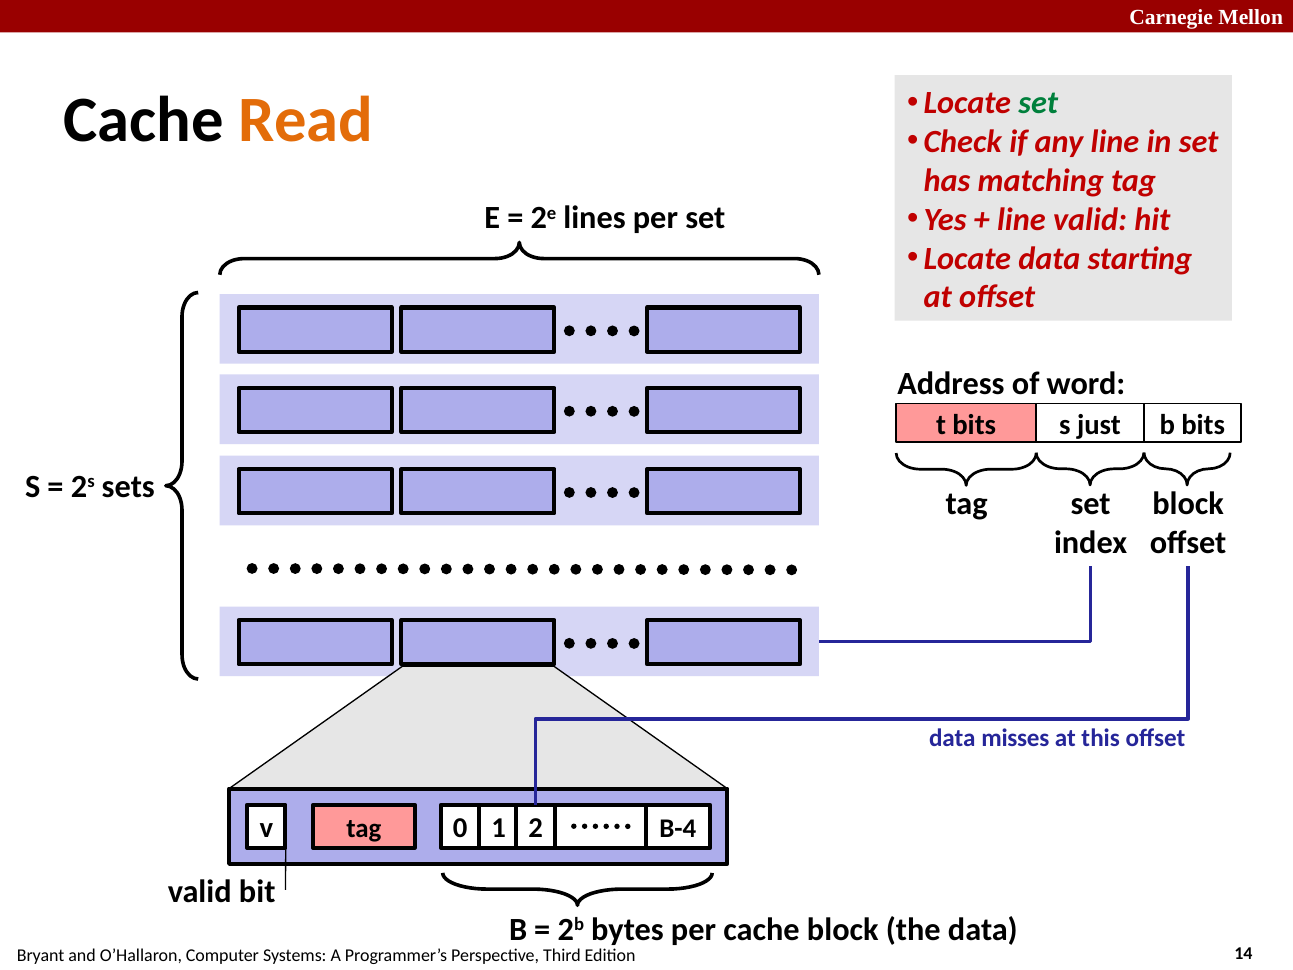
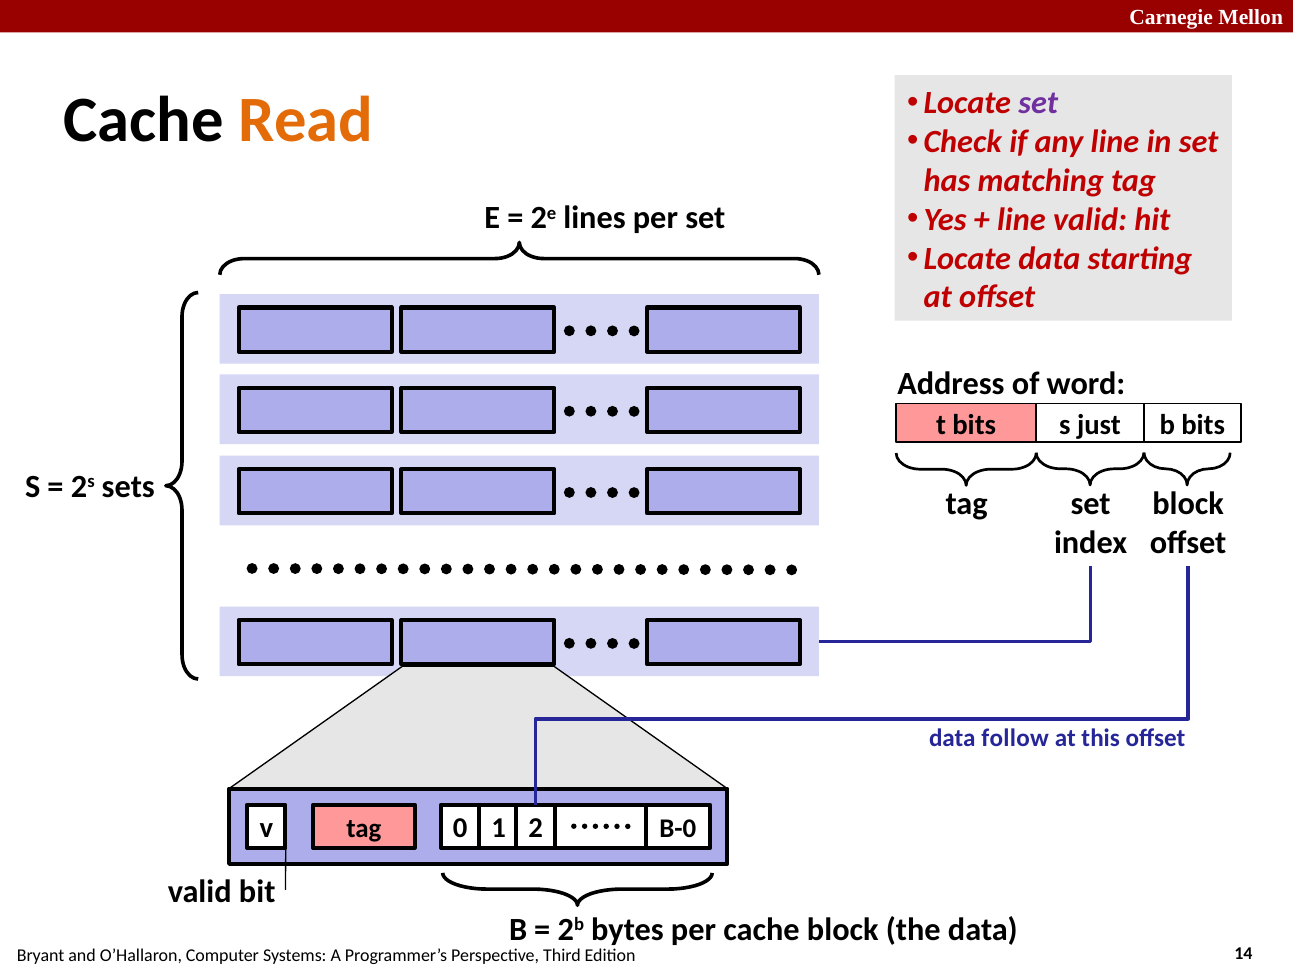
set at (1038, 103) colour: green -> purple
misses: misses -> follow
B-4: B-4 -> B-0
